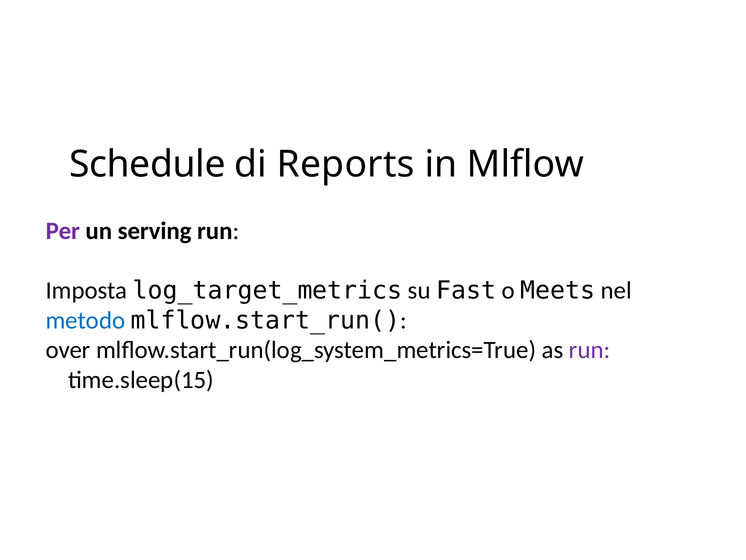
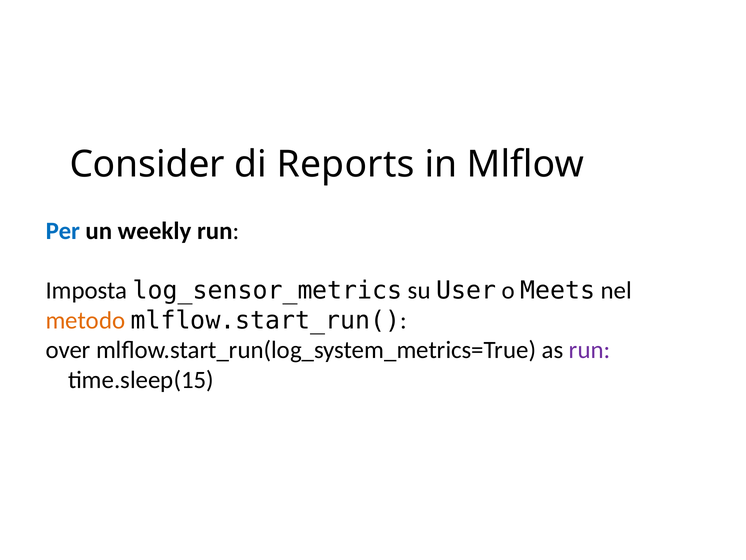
Schedule: Schedule -> Consider
Per colour: purple -> blue
serving: serving -> weekly
log_target_metrics: log_target_metrics -> log_sensor_metrics
Fast: Fast -> User
metodo colour: blue -> orange
